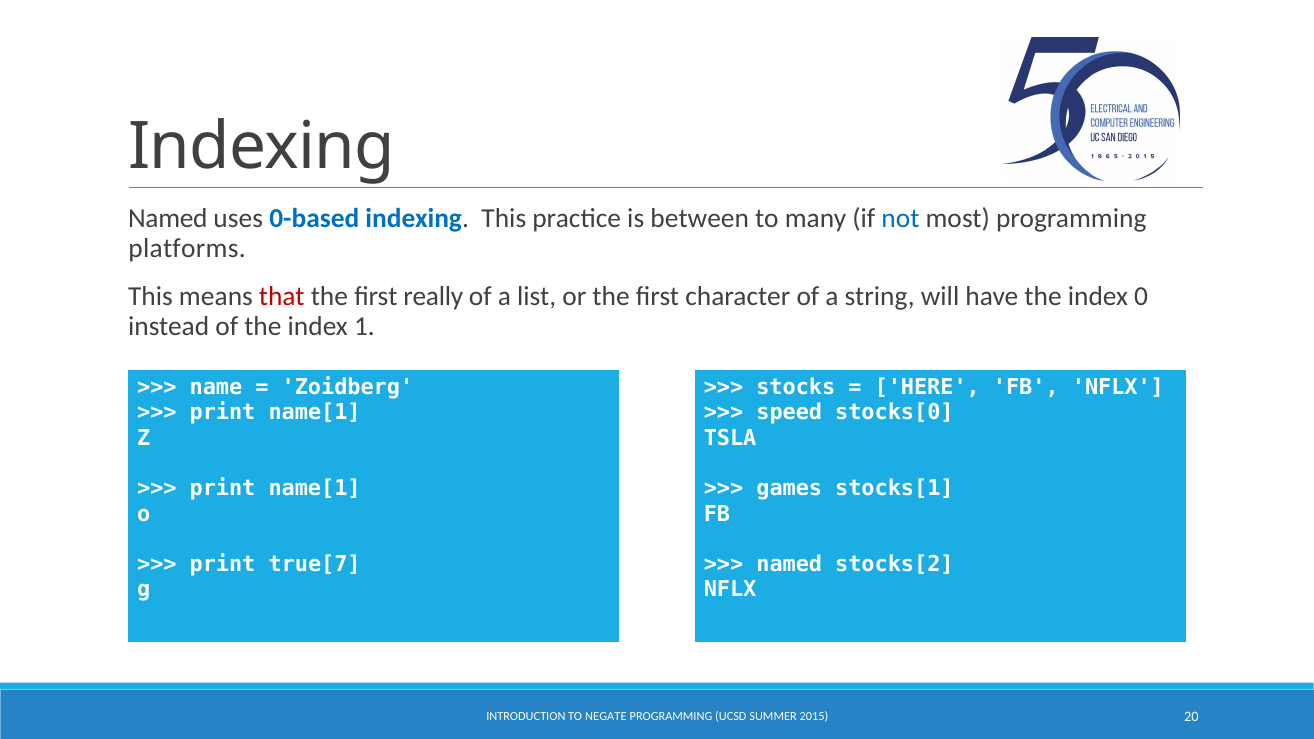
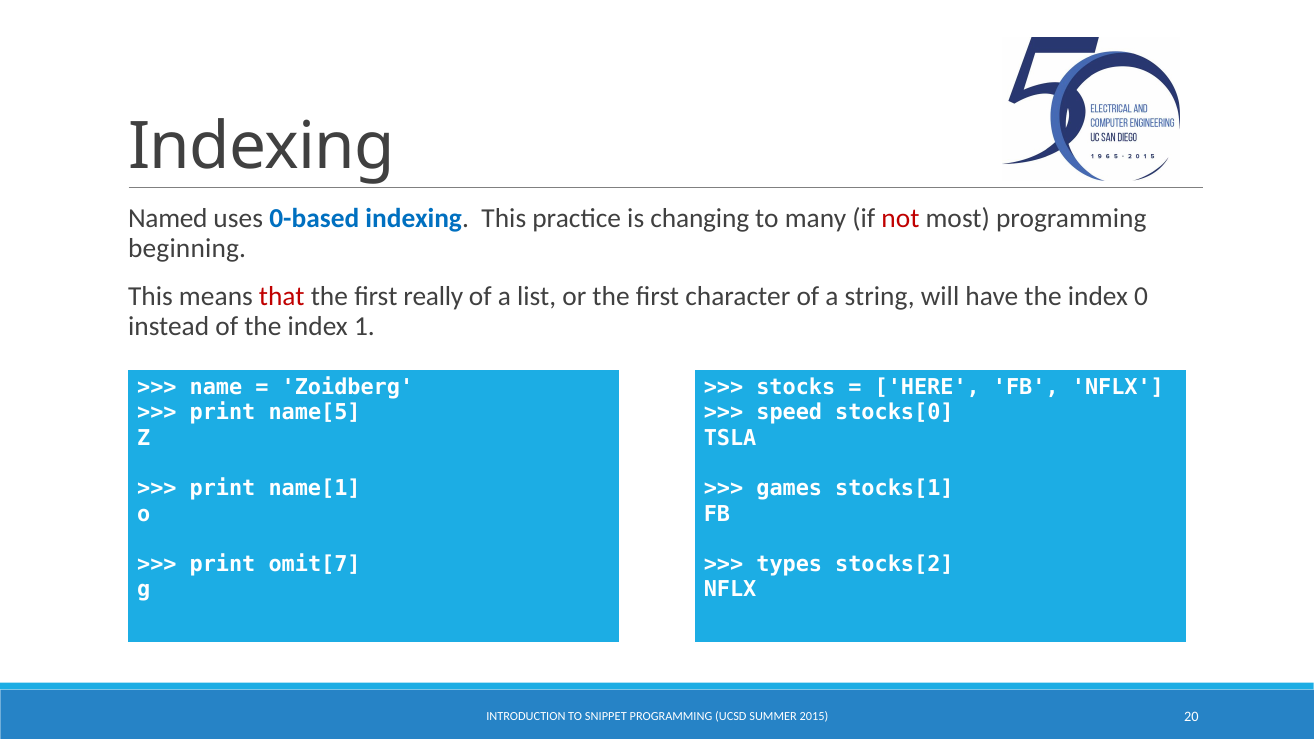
between: between -> changing
not colour: blue -> red
platforms: platforms -> beginning
name[1 at (315, 413): name[1 -> name[5
true[7: true[7 -> omit[7
named at (789, 565): named -> types
NEGATE: NEGATE -> SNIPPET
